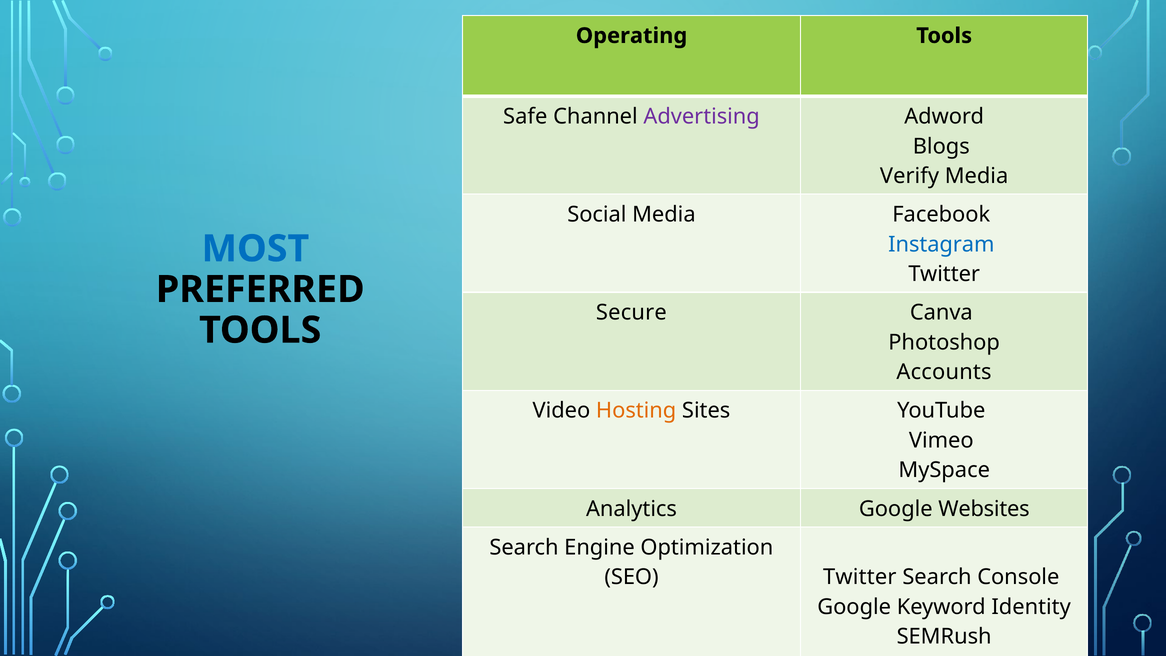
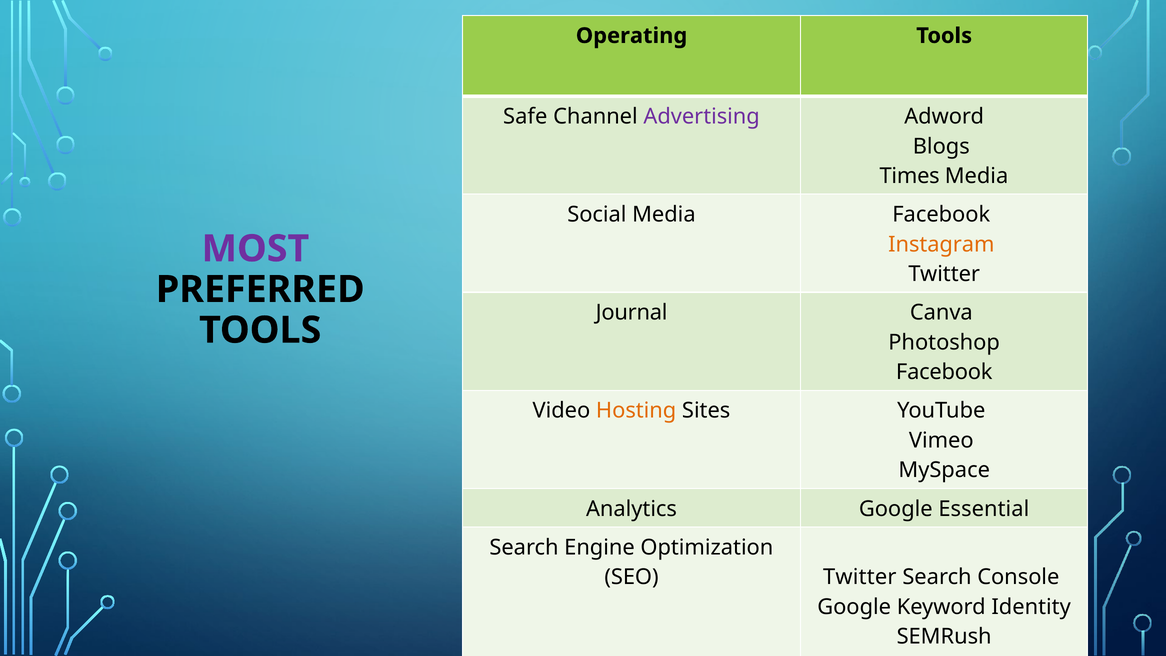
Verify: Verify -> Times
Instagram colour: blue -> orange
MOST colour: blue -> purple
Secure: Secure -> Journal
Accounts at (944, 372): Accounts -> Facebook
Websites: Websites -> Essential
